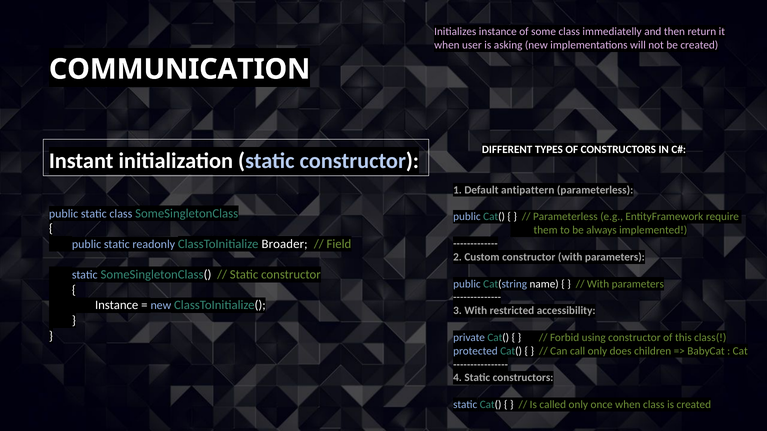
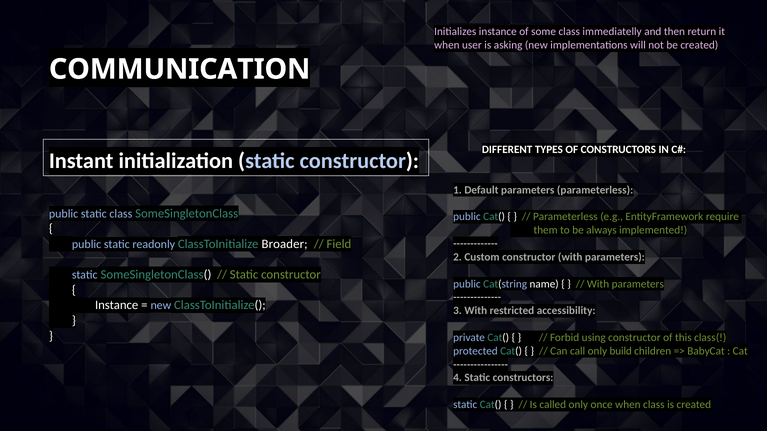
Default antipattern: antipattern -> parameters
does: does -> build
